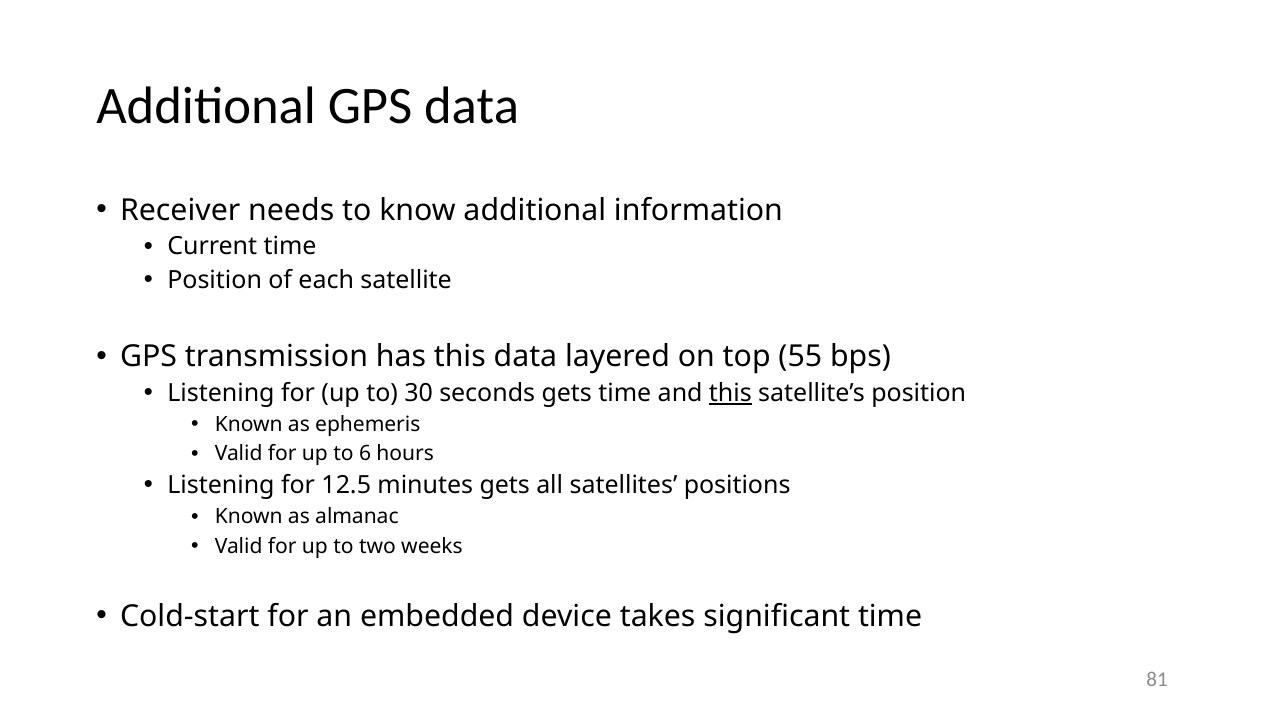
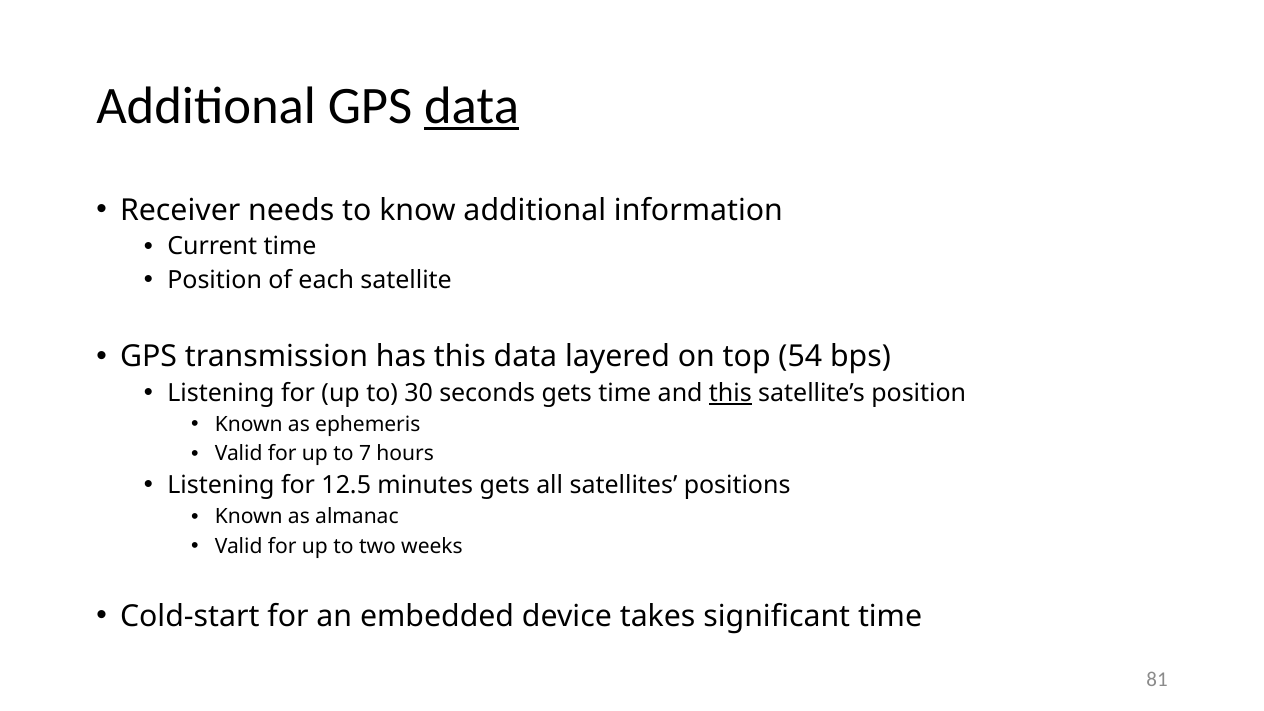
data at (472, 106) underline: none -> present
55: 55 -> 54
6: 6 -> 7
